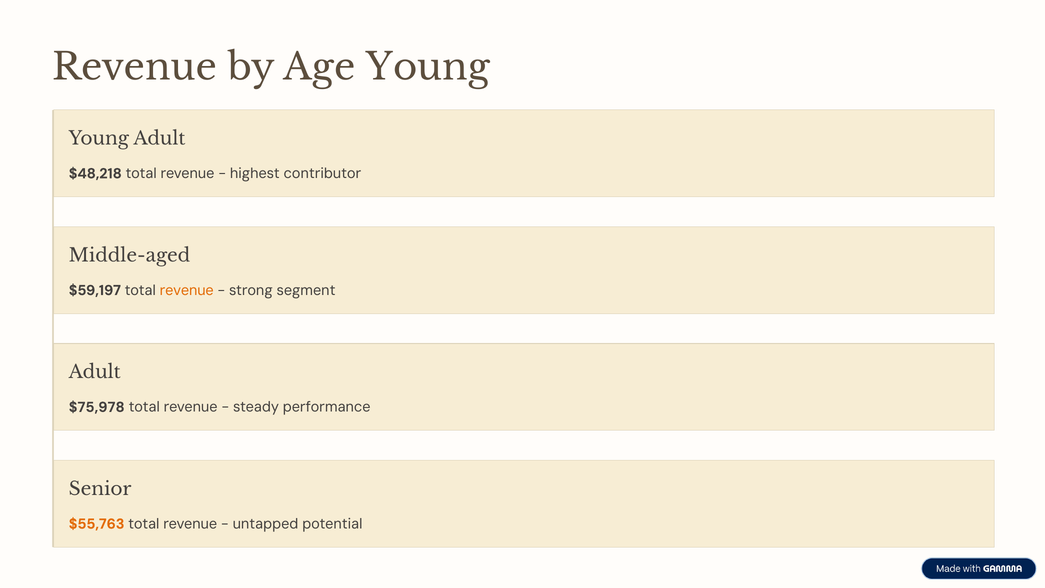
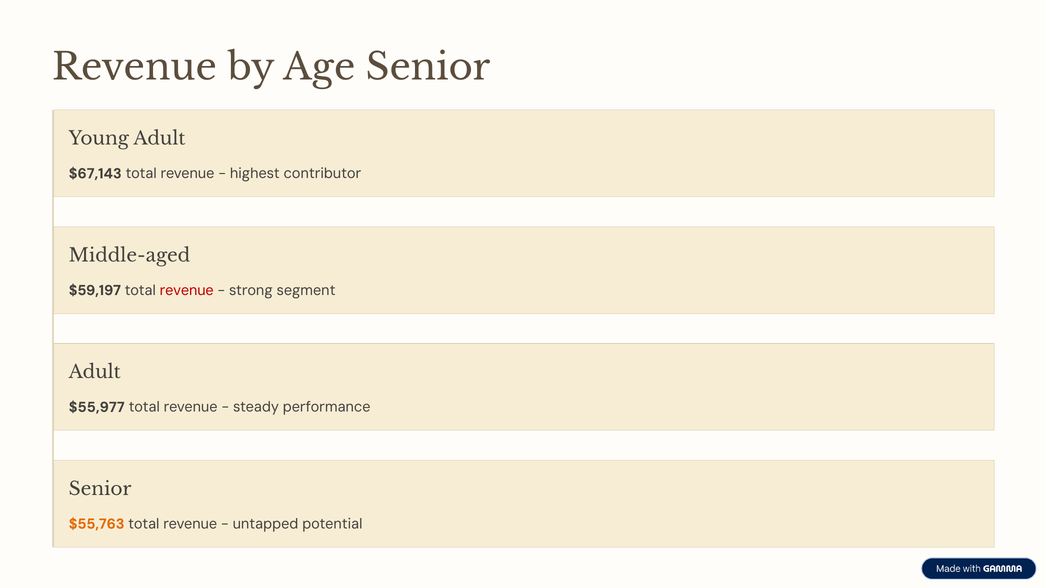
Age Young: Young -> Senior
$48,218: $48,218 -> $67,143
revenue at (187, 290) colour: orange -> red
$75,978: $75,978 -> $55,977
